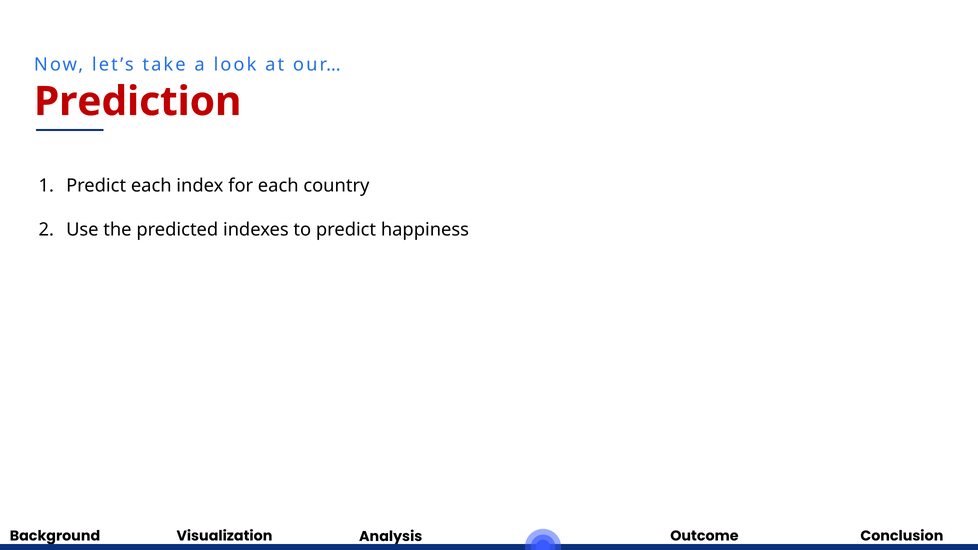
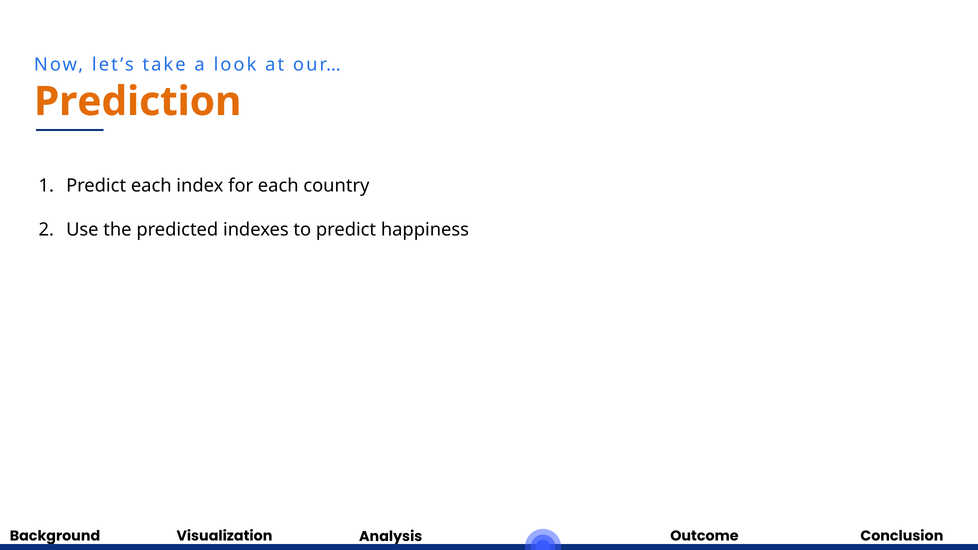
Prediction colour: red -> orange
